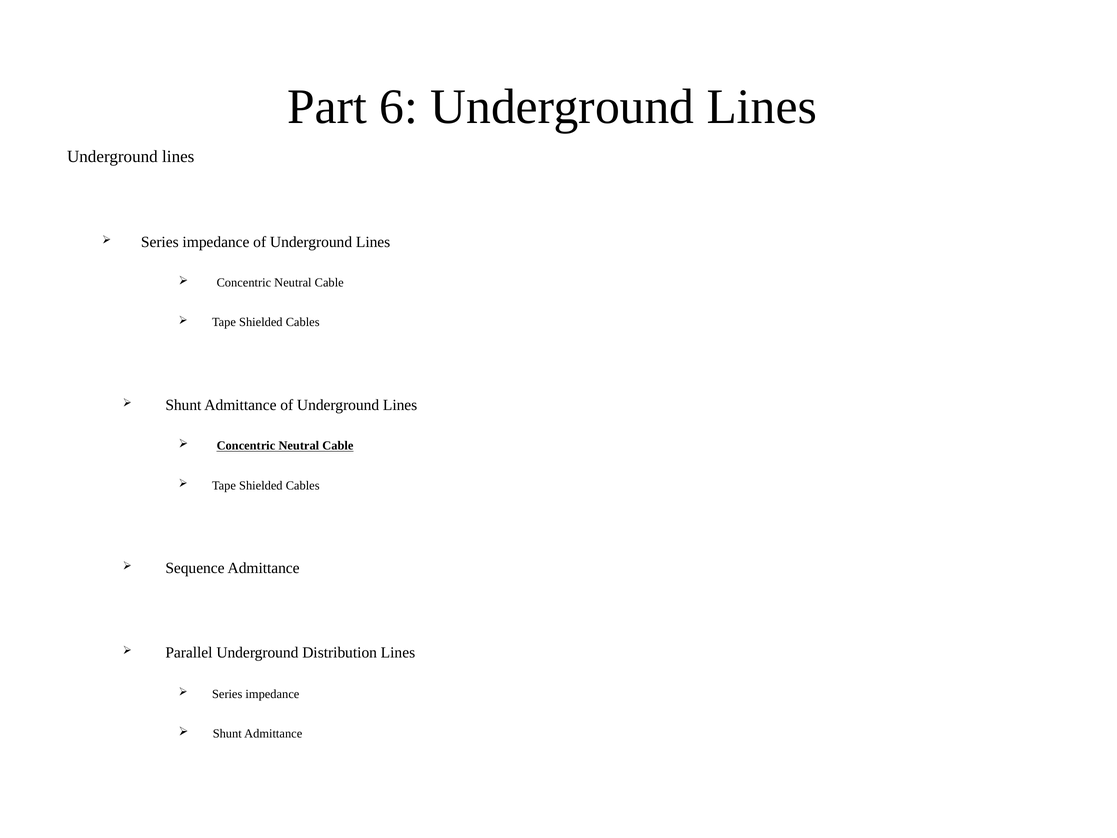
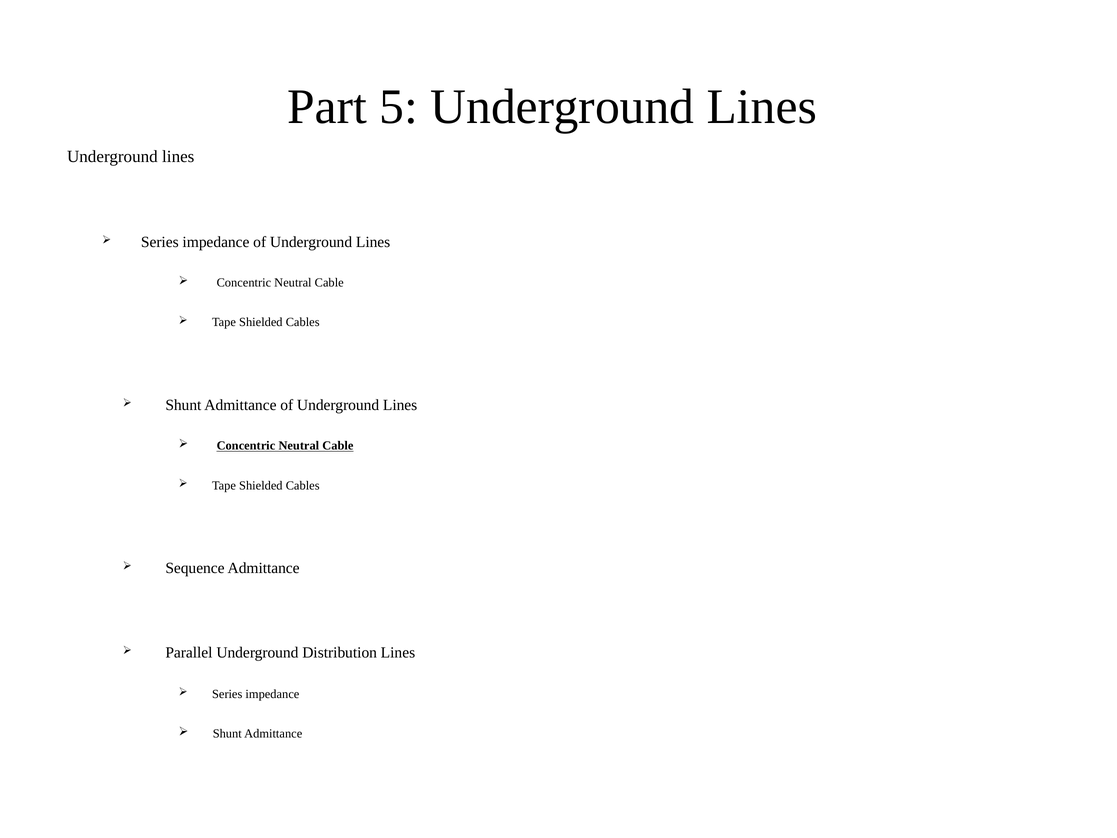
6: 6 -> 5
